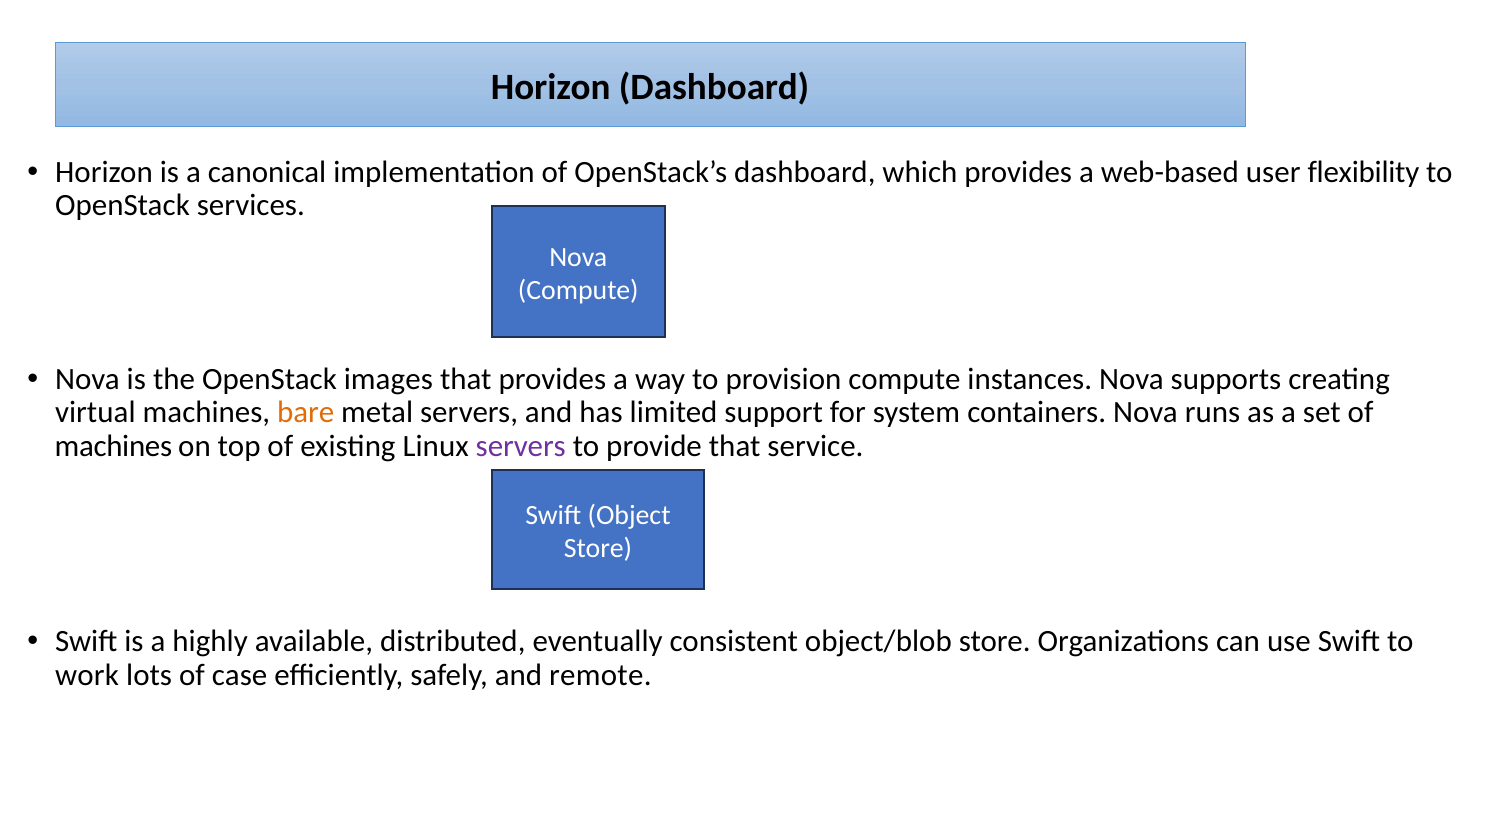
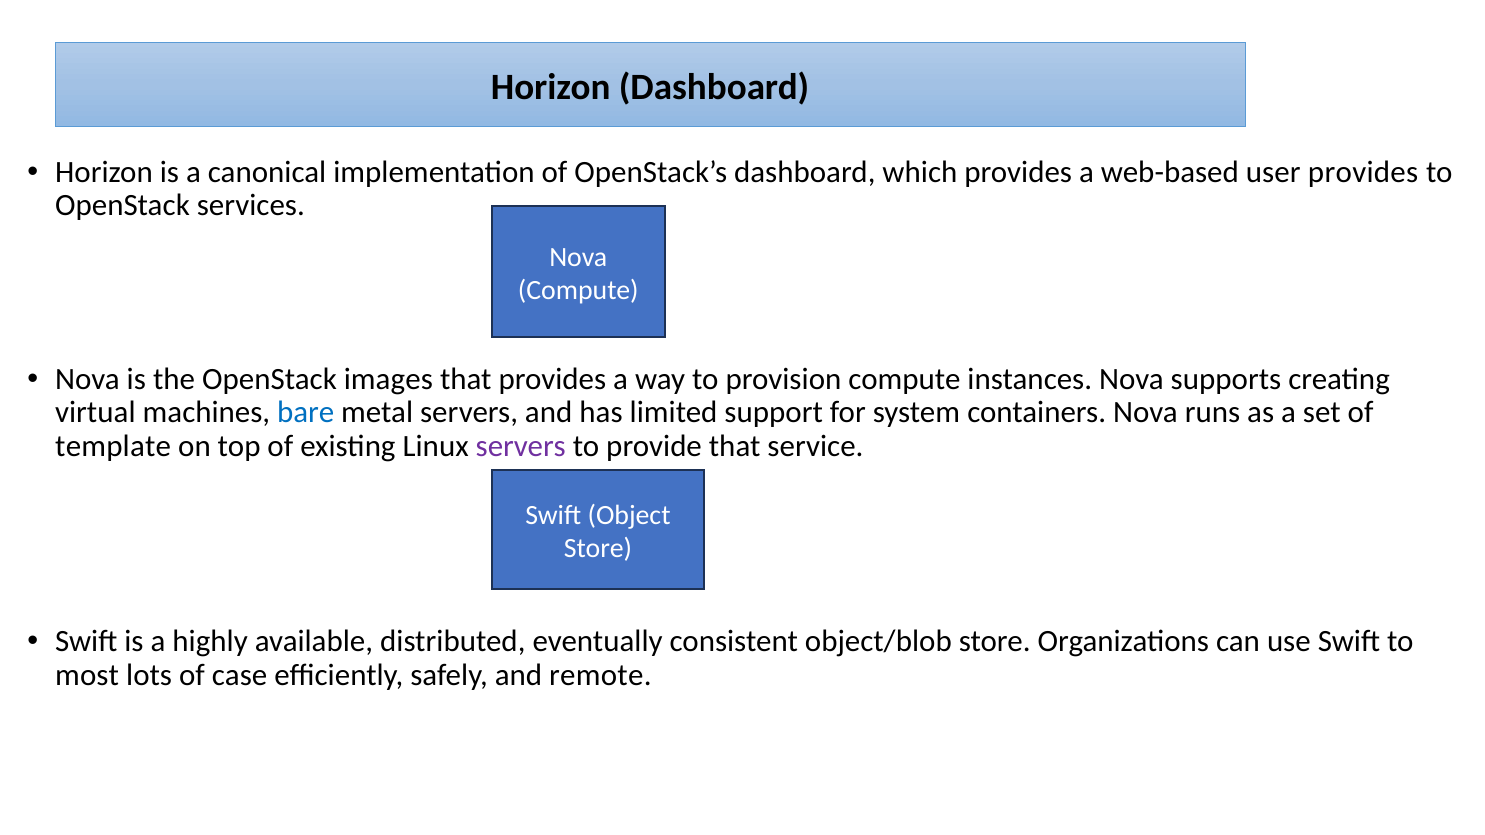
user flexibility: flexibility -> provides
bare colour: orange -> blue
machines at (113, 446): machines -> template
work: work -> most
